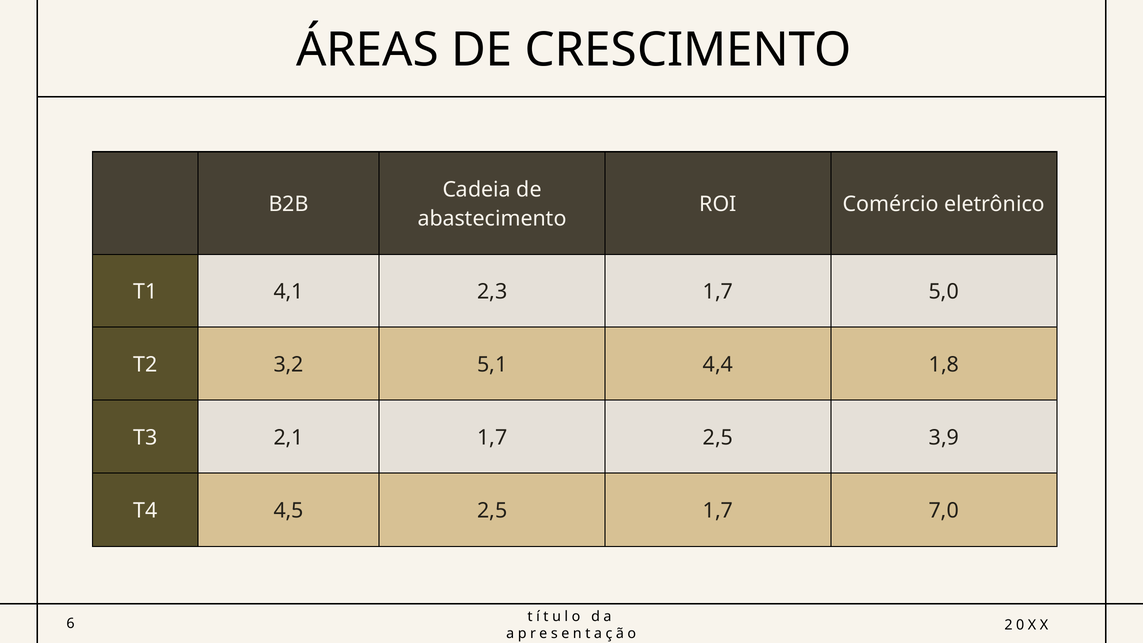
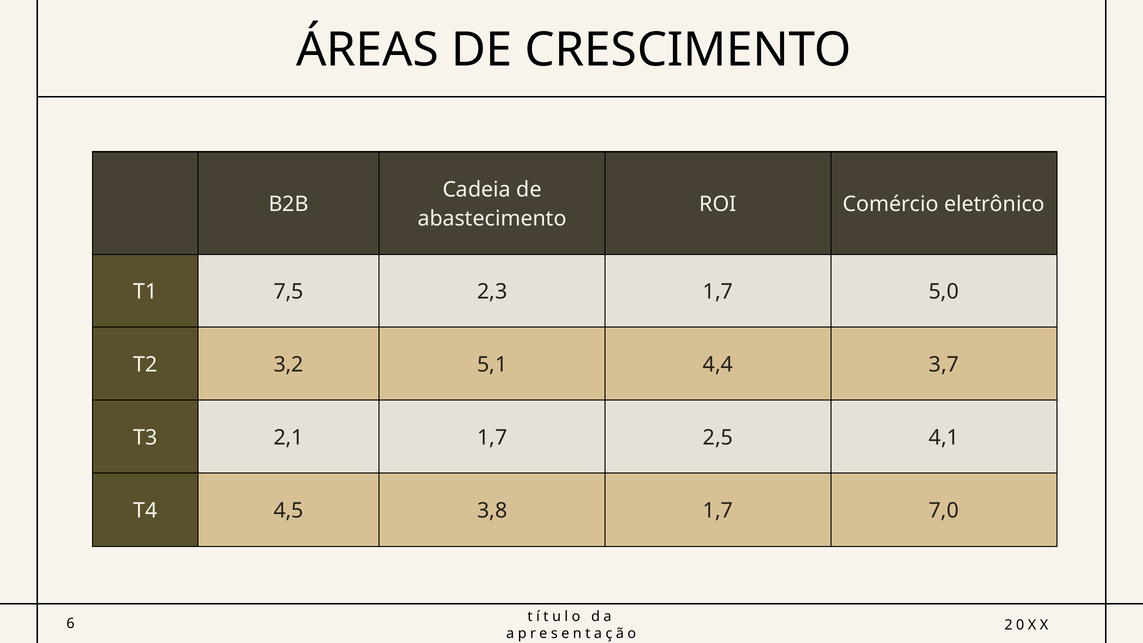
4,1: 4,1 -> 7,5
1,8: 1,8 -> 3,7
3,9: 3,9 -> 4,1
4,5 2,5: 2,5 -> 3,8
